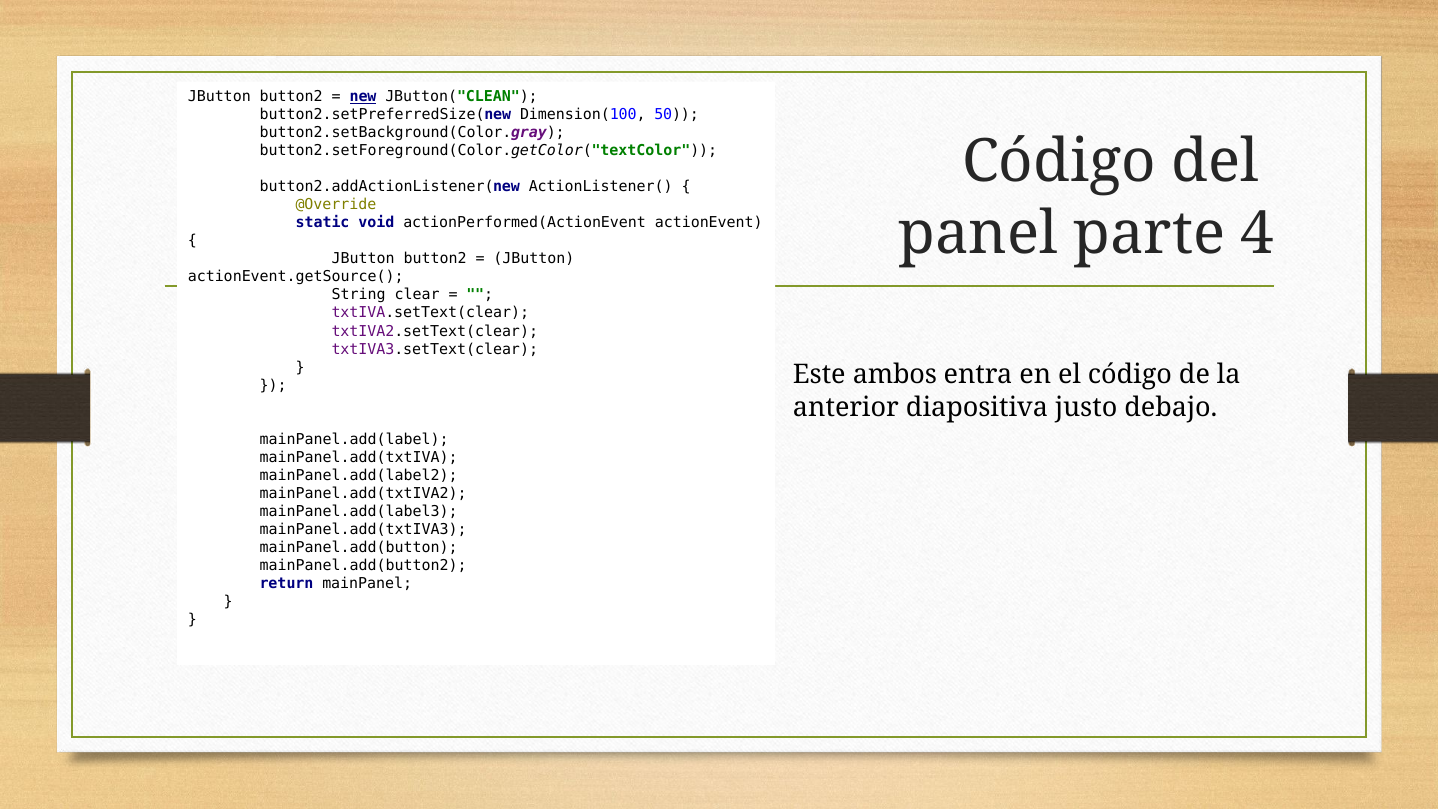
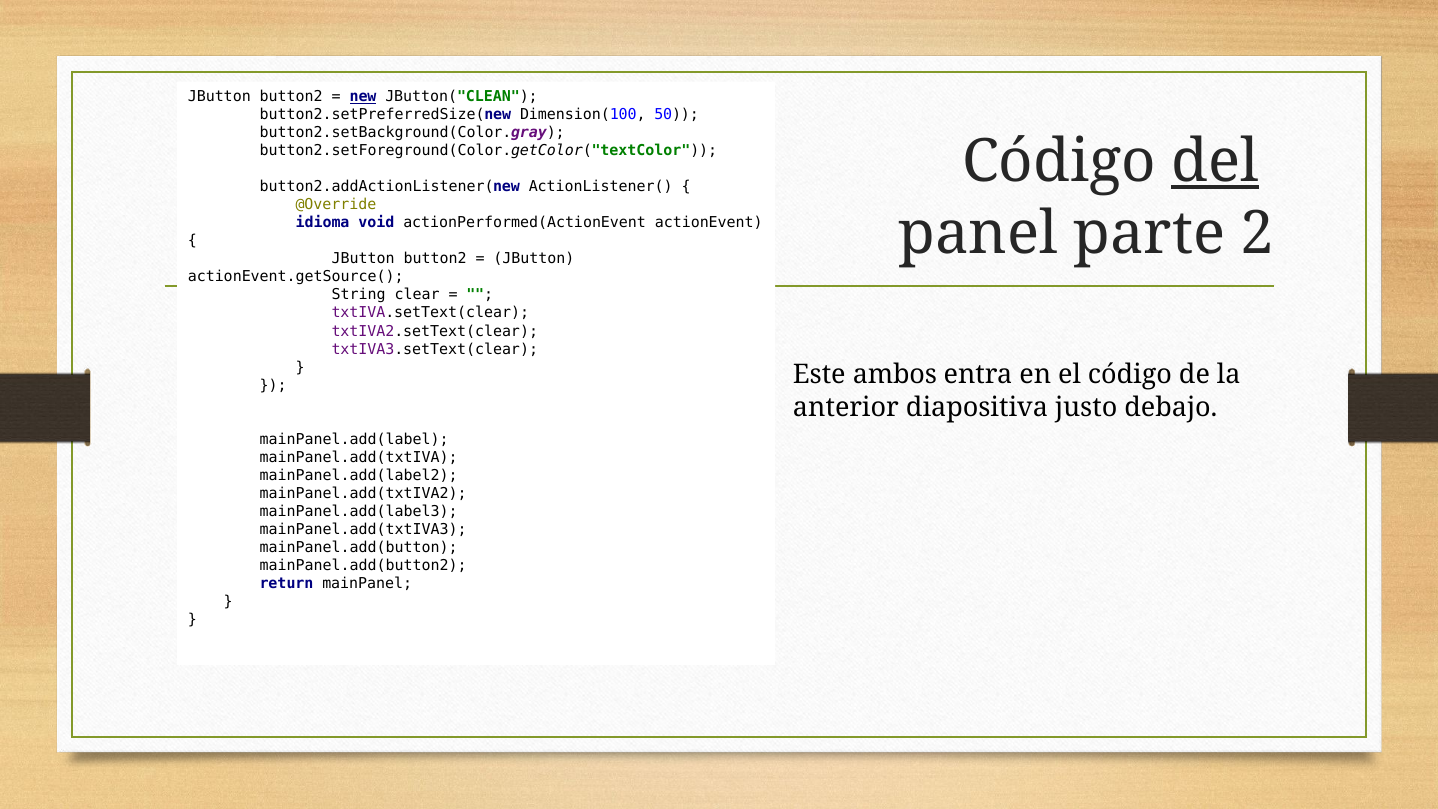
del underline: none -> present
4: 4 -> 2
static: static -> idioma
